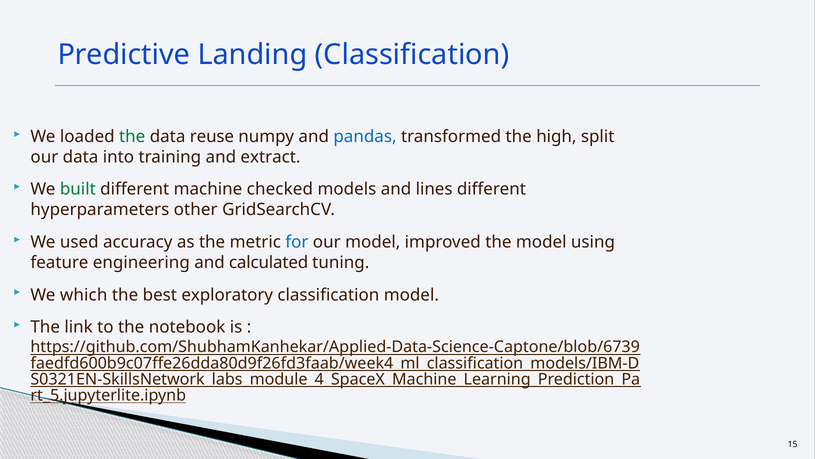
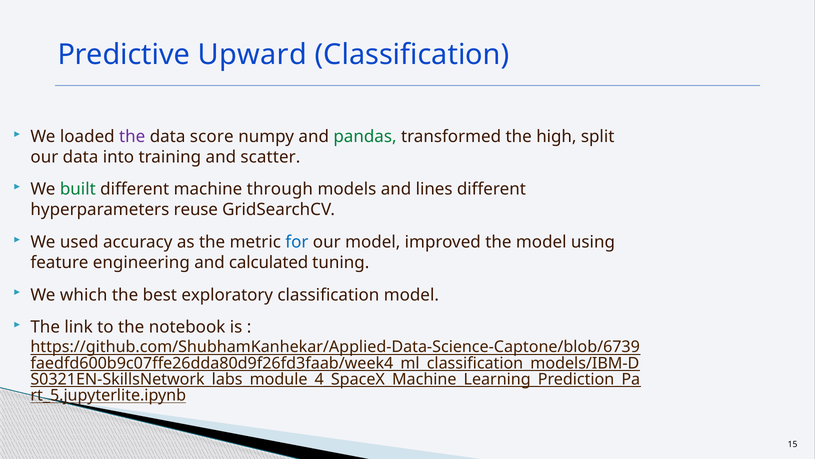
Landing: Landing -> Upward
the at (132, 136) colour: green -> purple
reuse: reuse -> score
pandas colour: blue -> green
extract: extract -> scatter
checked: checked -> through
other: other -> reuse
